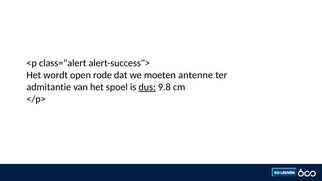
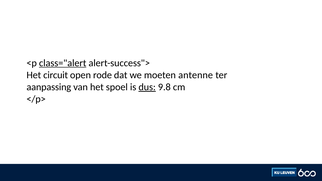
class="alert underline: none -> present
wordt: wordt -> circuit
admitantie: admitantie -> aanpassing
